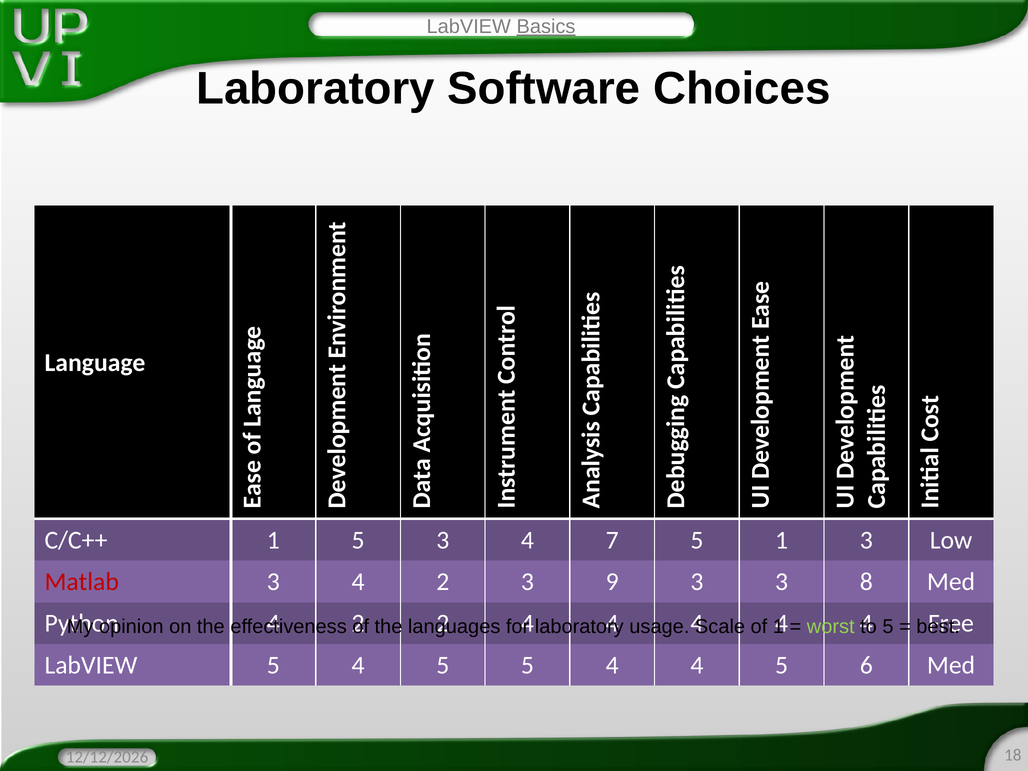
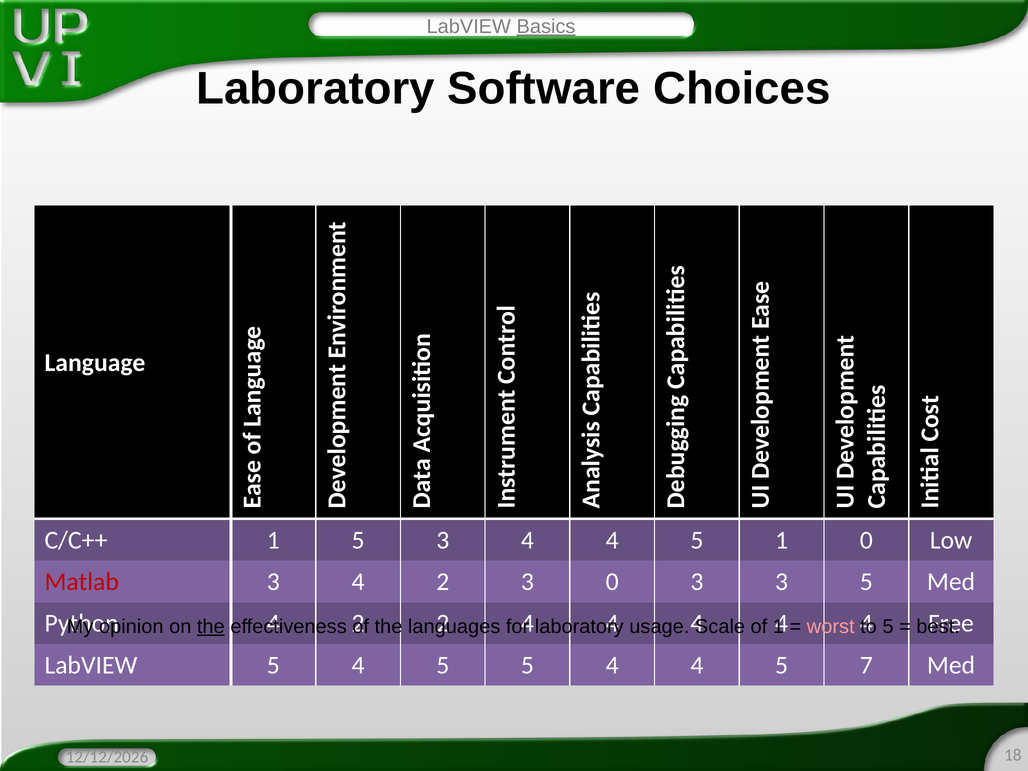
3 4 7: 7 -> 4
1 3: 3 -> 0
3 9: 9 -> 0
3 8: 8 -> 5
the at (211, 627) underline: none -> present
worst colour: light green -> pink
6: 6 -> 7
